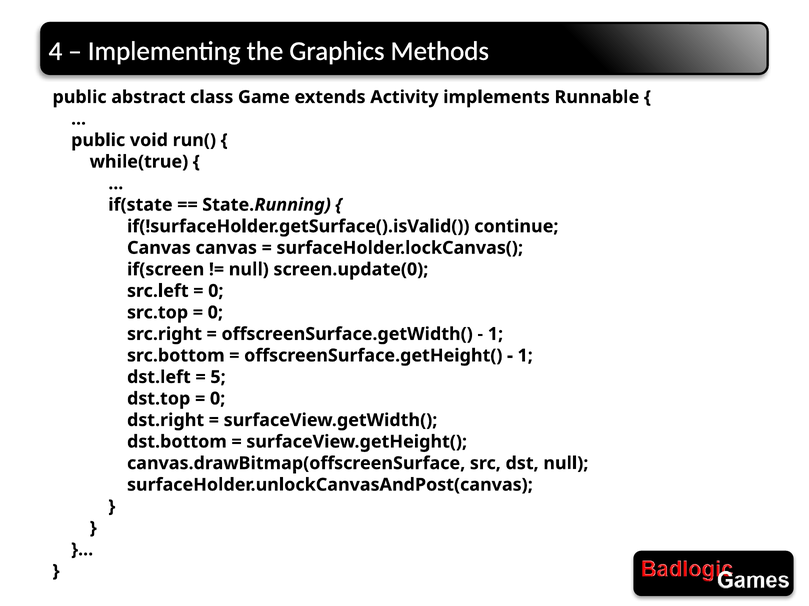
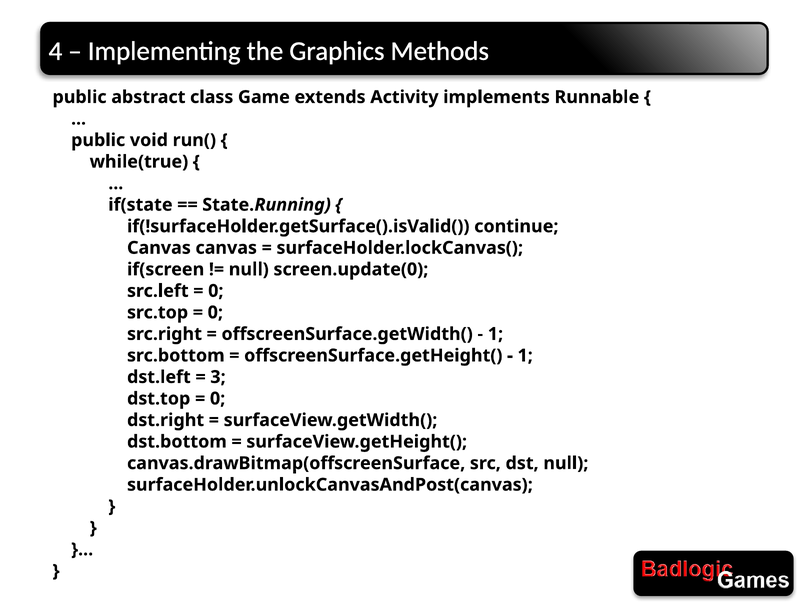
5: 5 -> 3
